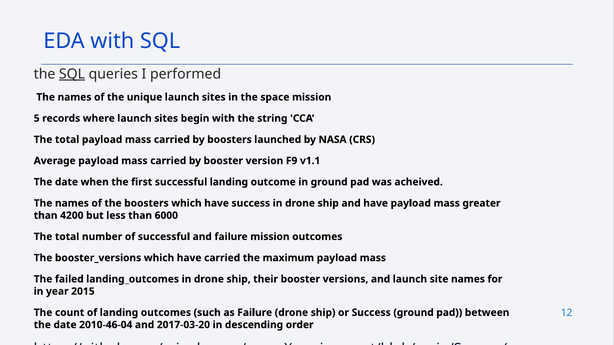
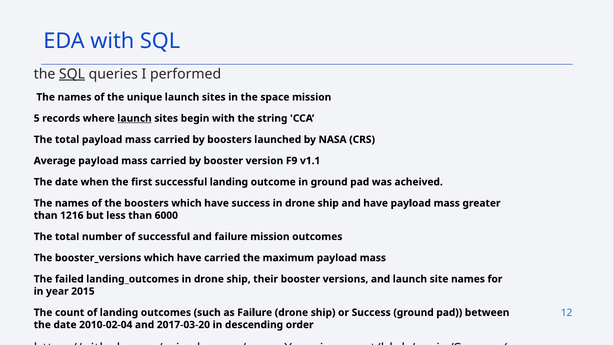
launch at (135, 118) underline: none -> present
4200: 4200 -> 1216
2010-46-04: 2010-46-04 -> 2010-02-04
